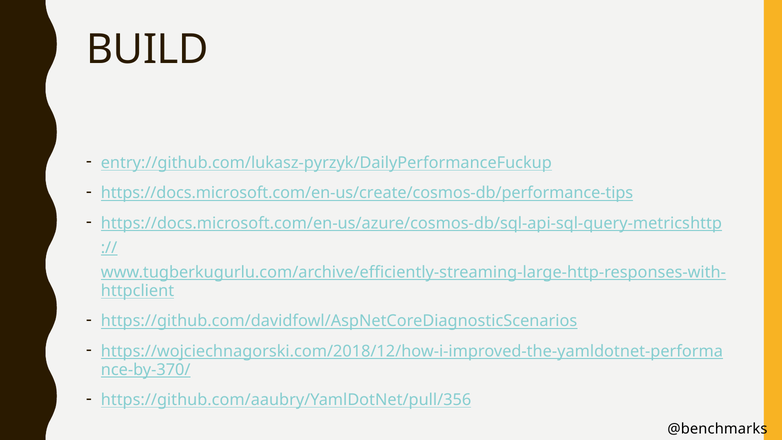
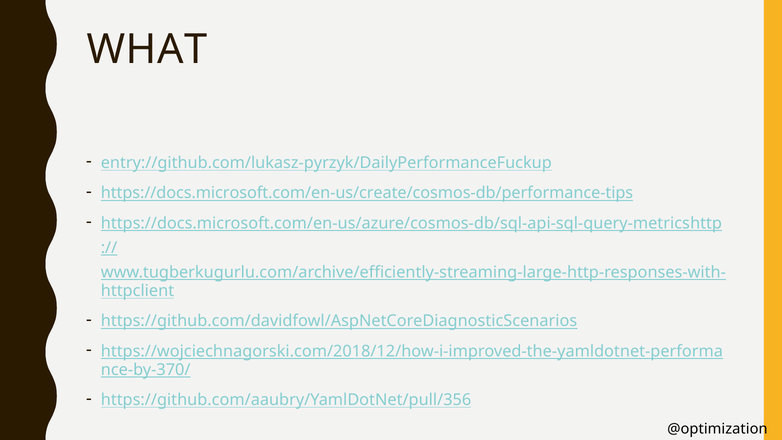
BUILD: BUILD -> WHAT
@benchmarks: @benchmarks -> @optimization
